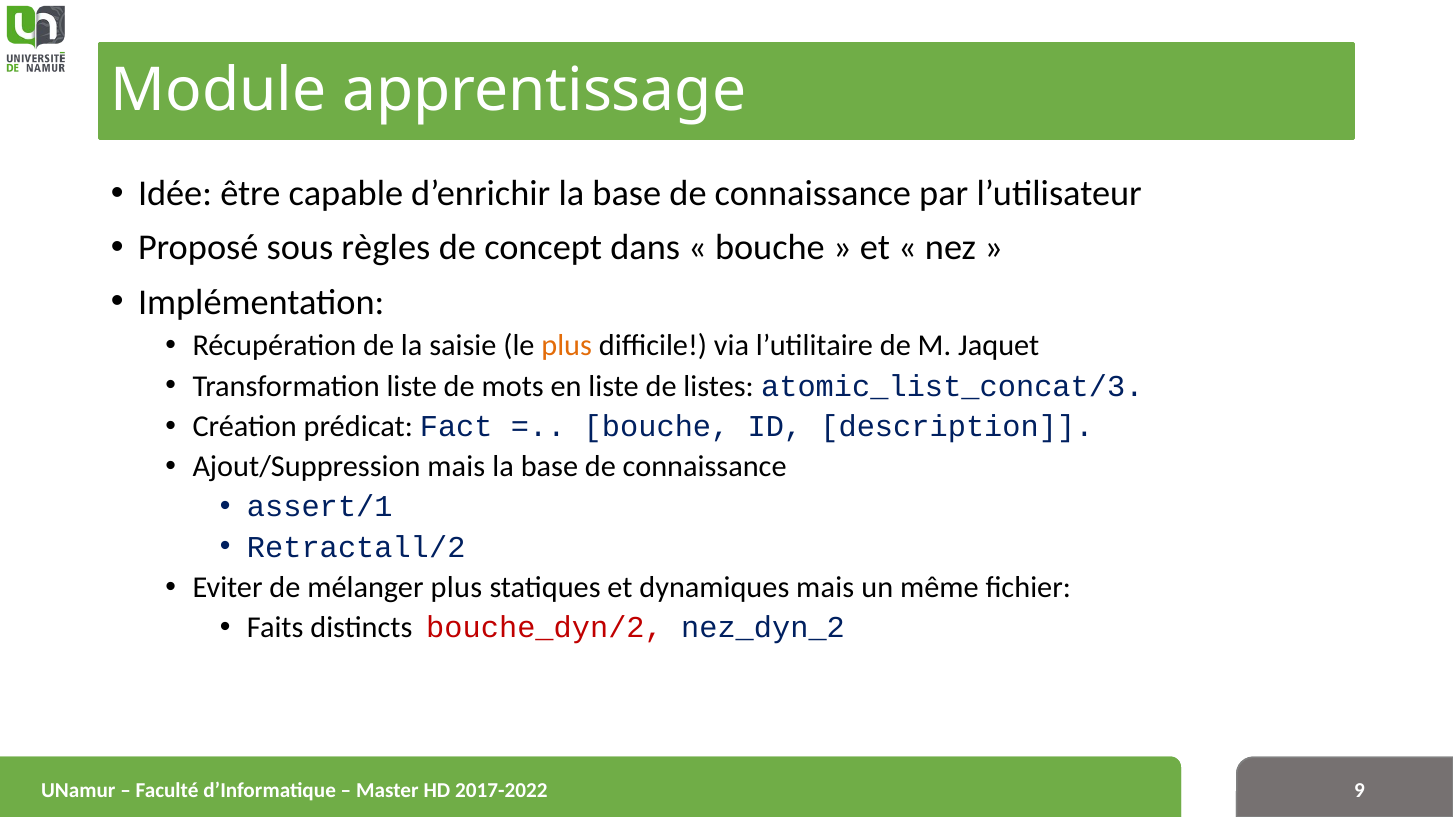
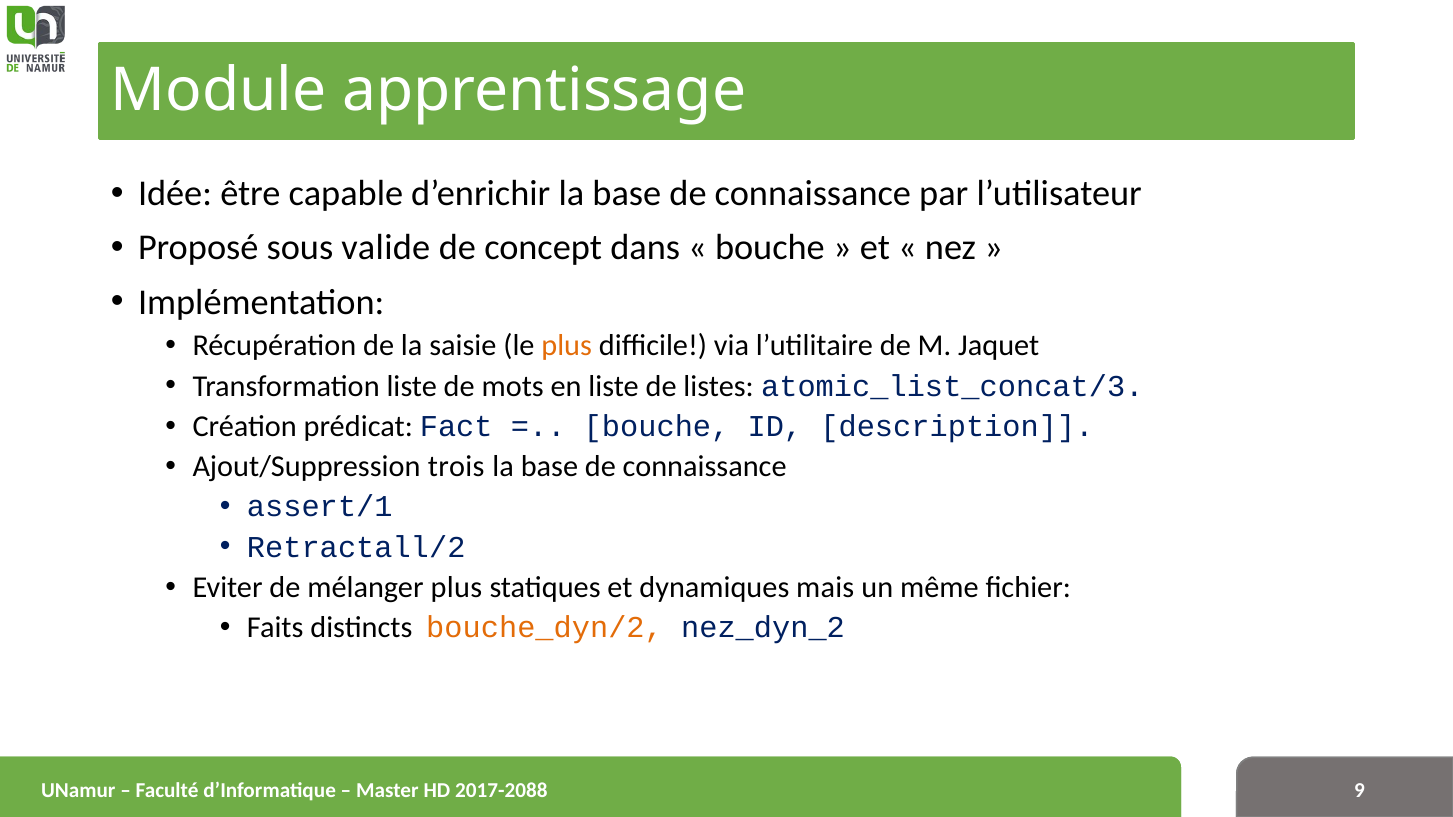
règles: règles -> valide
Ajout/Suppression mais: mais -> trois
bouche_dyn/2 colour: red -> orange
2017-2022: 2017-2022 -> 2017-2088
